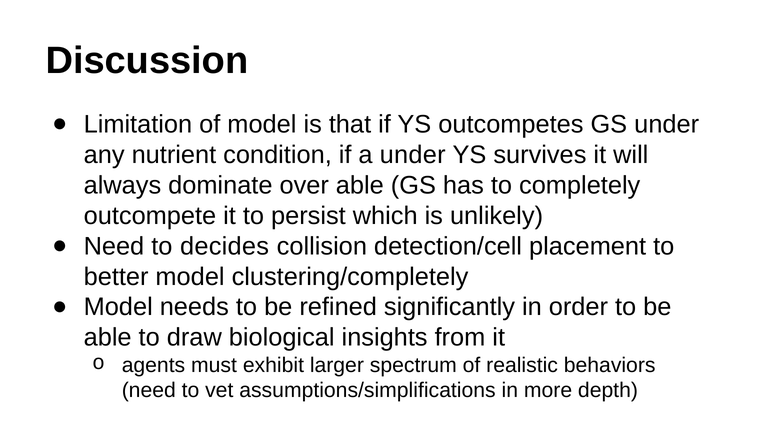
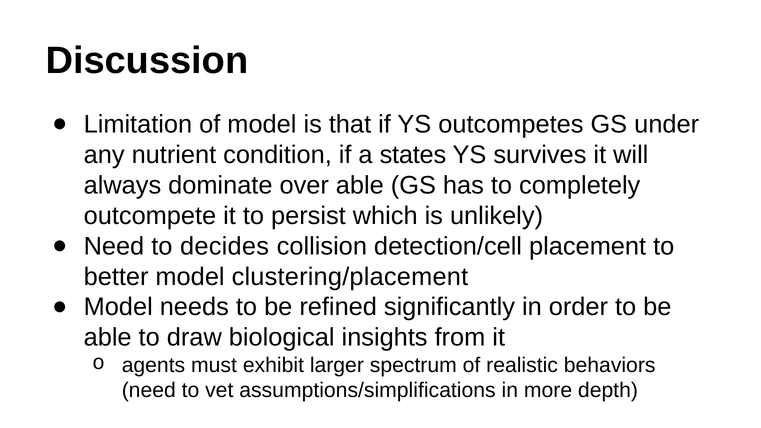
a under: under -> states
clustering/completely: clustering/completely -> clustering/placement
